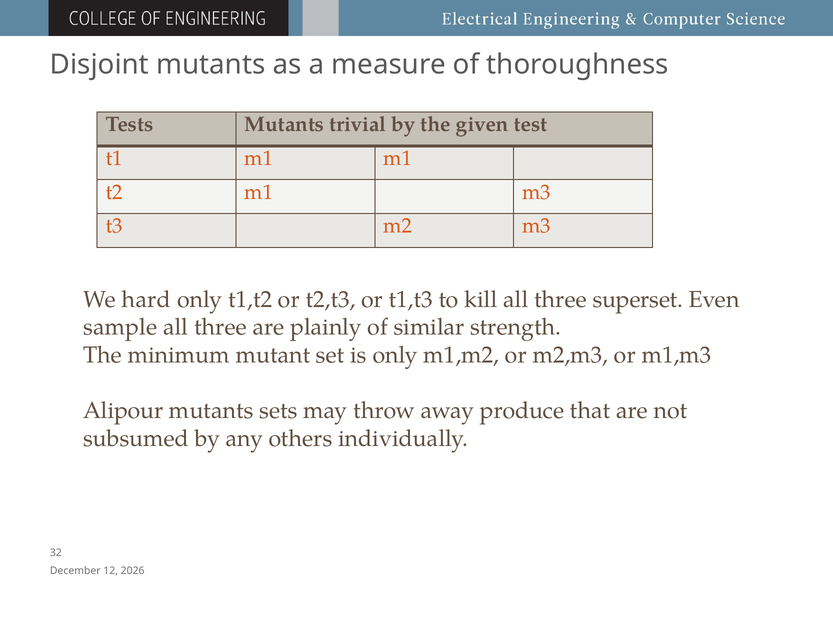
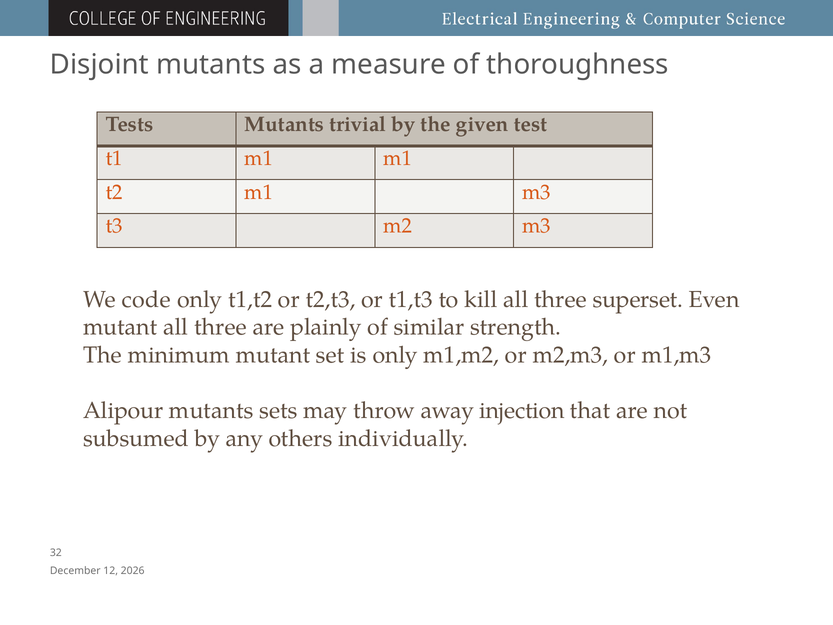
hard: hard -> code
sample at (120, 327): sample -> mutant
produce: produce -> injection
